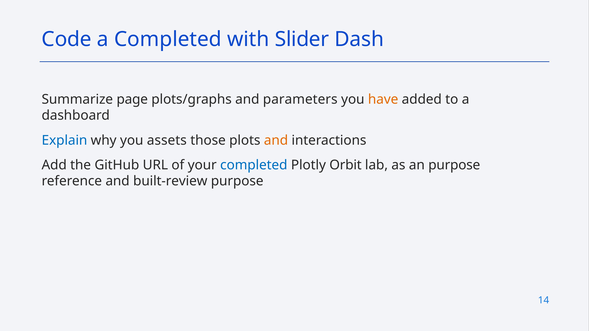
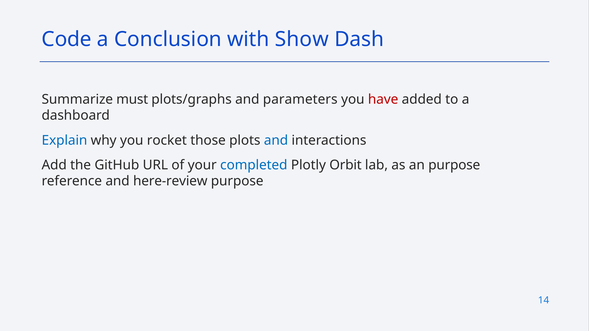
a Completed: Completed -> Conclusion
Slider: Slider -> Show
page: page -> must
have colour: orange -> red
assets: assets -> rocket
and at (276, 140) colour: orange -> blue
built-review: built-review -> here-review
